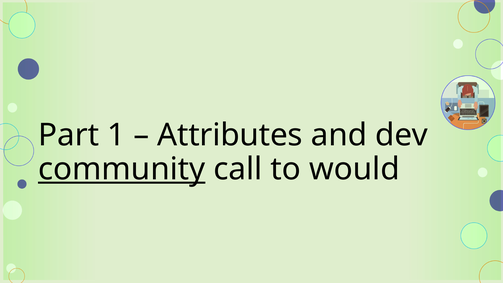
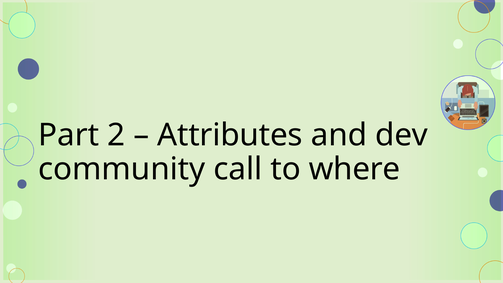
1: 1 -> 2
community underline: present -> none
would: would -> where
